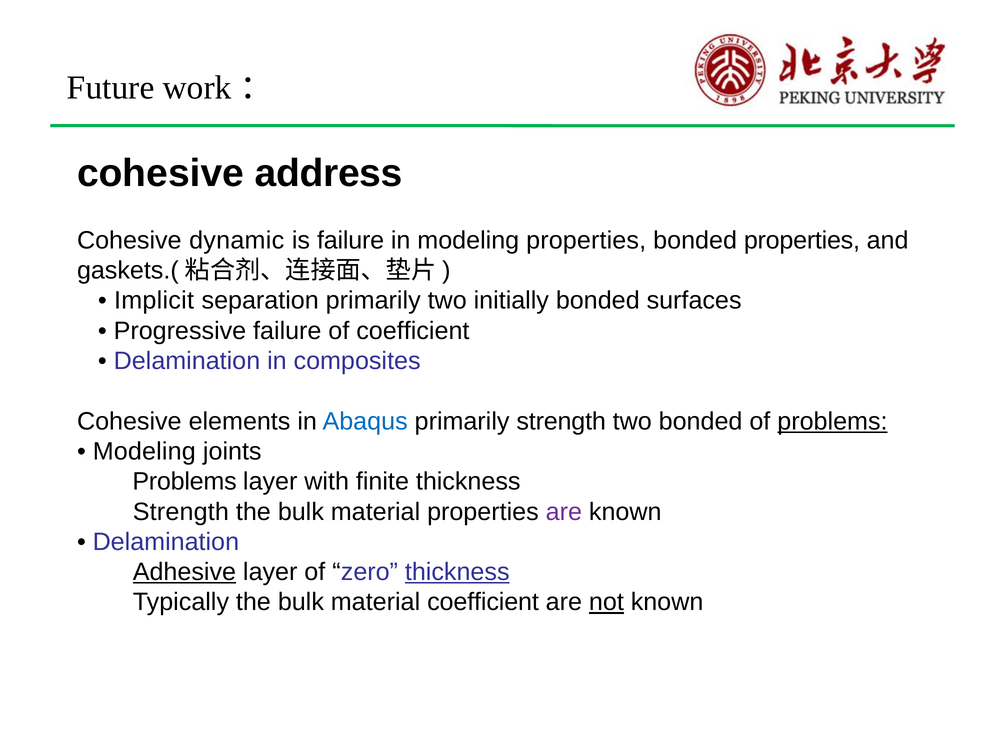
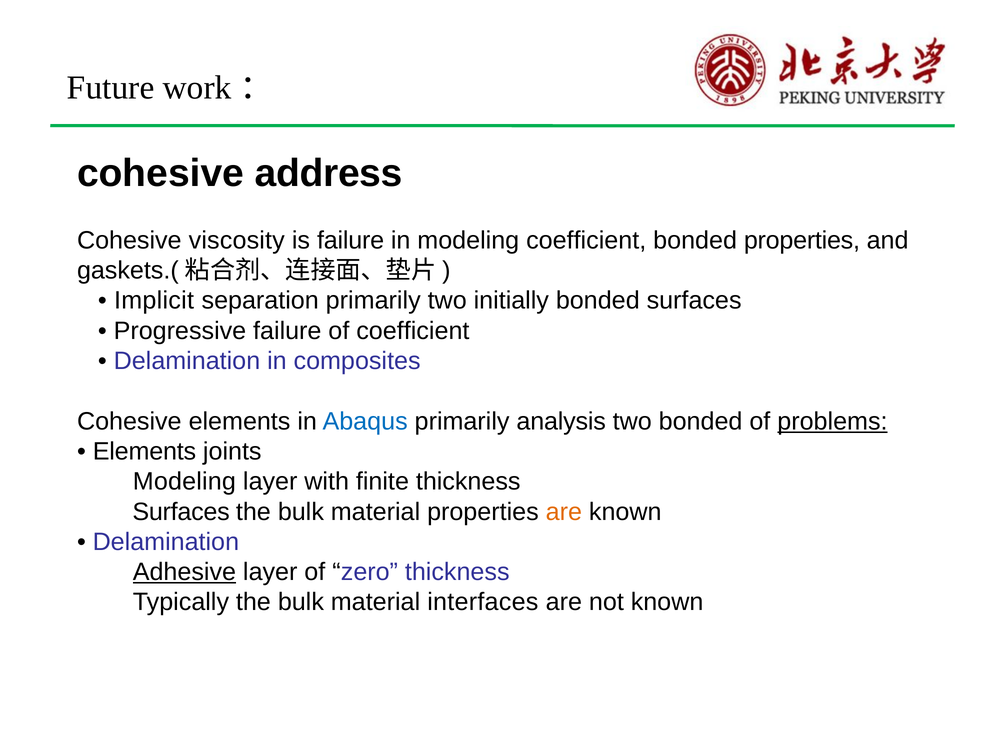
dynamic: dynamic -> viscosity
modeling properties: properties -> coefficient
primarily strength: strength -> analysis
Modeling at (144, 451): Modeling -> Elements
Problems at (185, 481): Problems -> Modeling
Strength at (181, 512): Strength -> Surfaces
are at (564, 512) colour: purple -> orange
thickness at (457, 572) underline: present -> none
material coefficient: coefficient -> interfaces
not underline: present -> none
